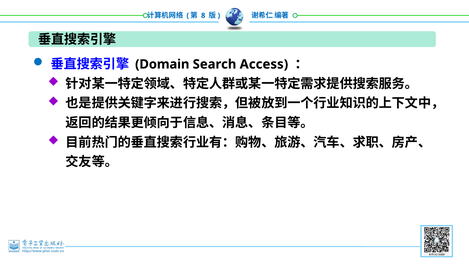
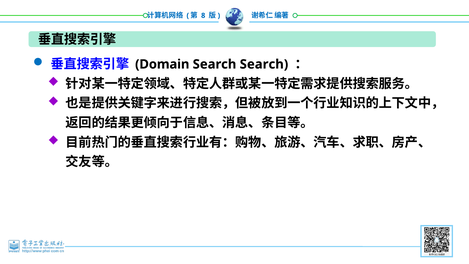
Search Access: Access -> Search
